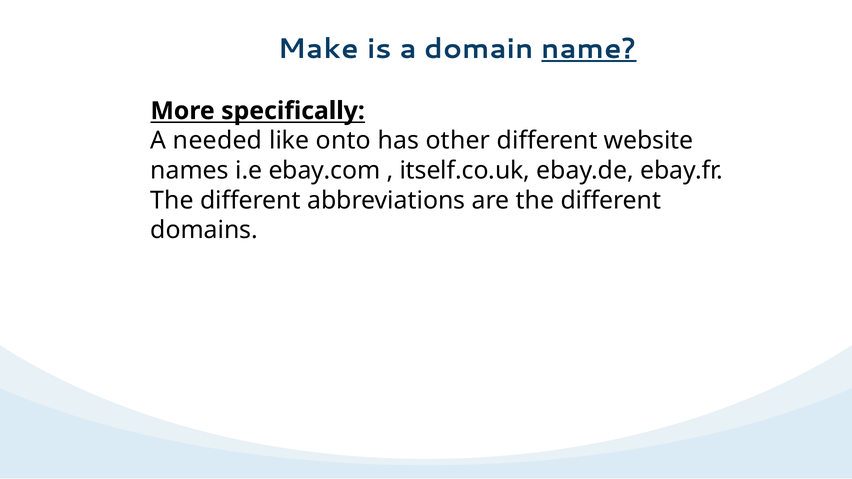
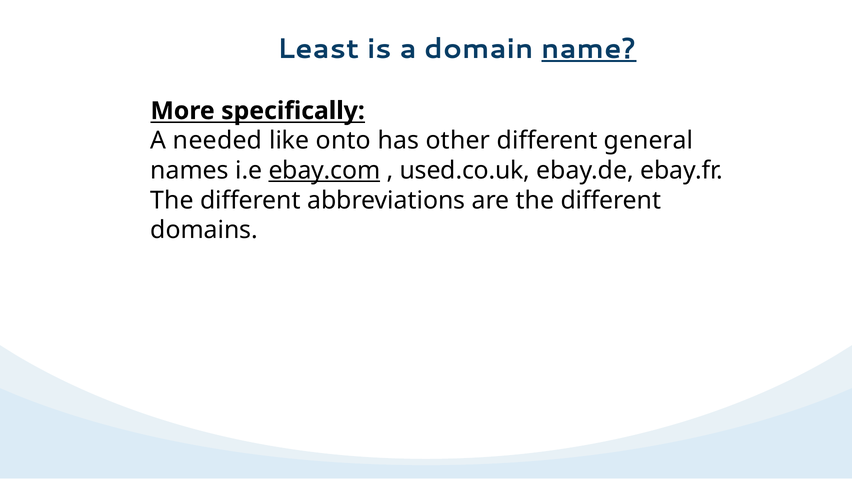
Make: Make -> Least
website: website -> general
ebay.com underline: none -> present
itself.co.uk: itself.co.uk -> used.co.uk
